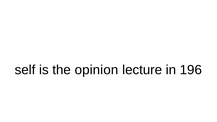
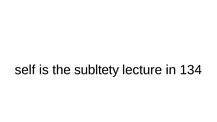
opinion: opinion -> subltety
196: 196 -> 134
